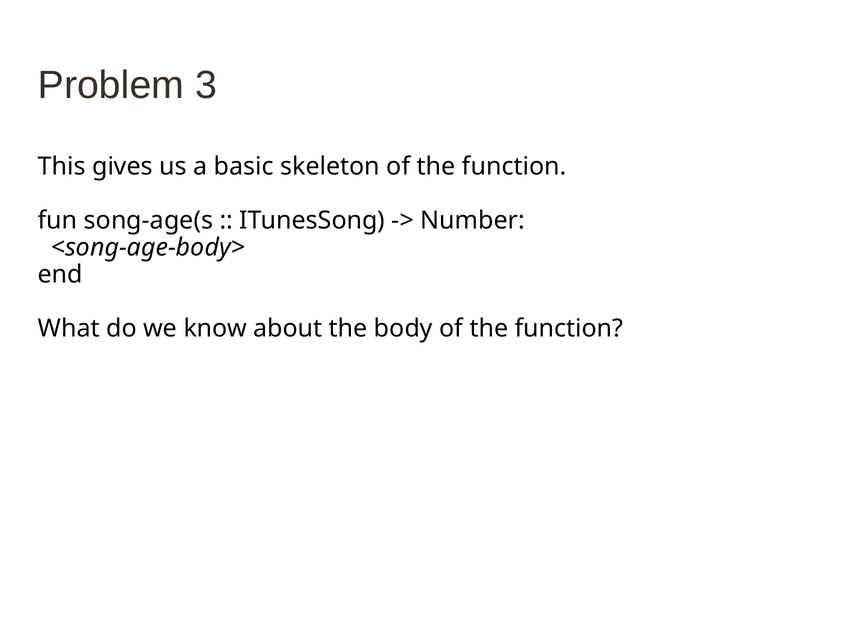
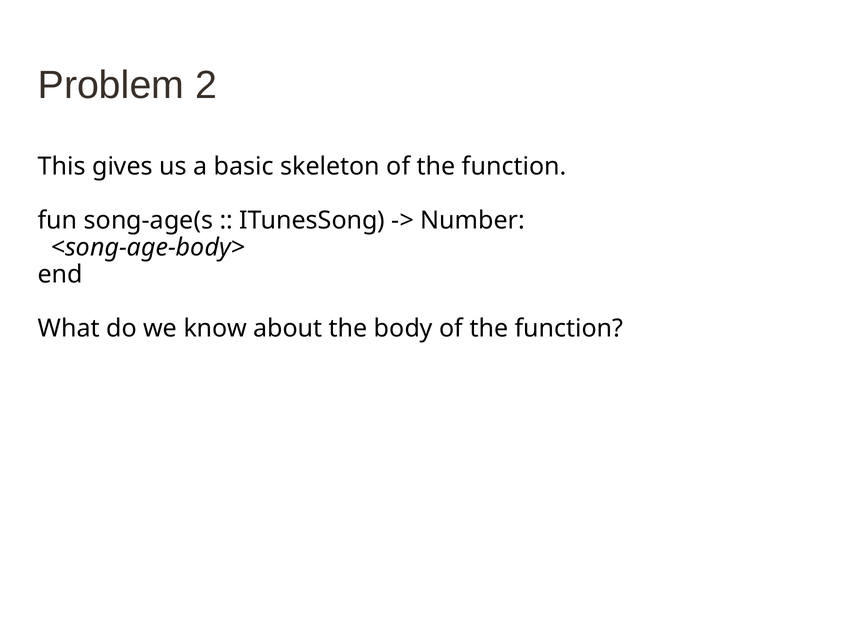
3: 3 -> 2
